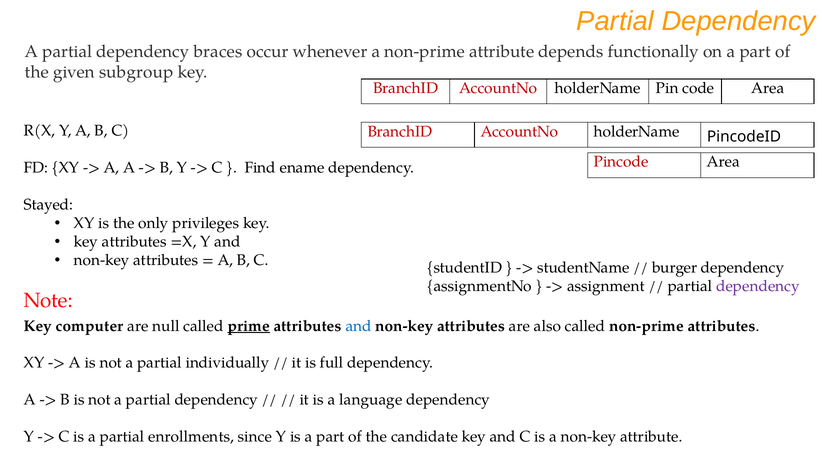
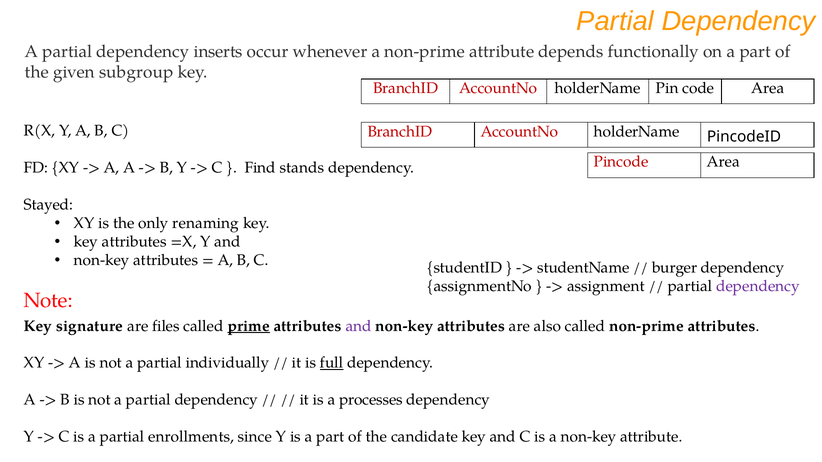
braces: braces -> inserts
ename: ename -> stands
privileges: privileges -> renaming
computer: computer -> signature
null: null -> files
and at (359, 326) colour: blue -> purple
full underline: none -> present
language: language -> processes
